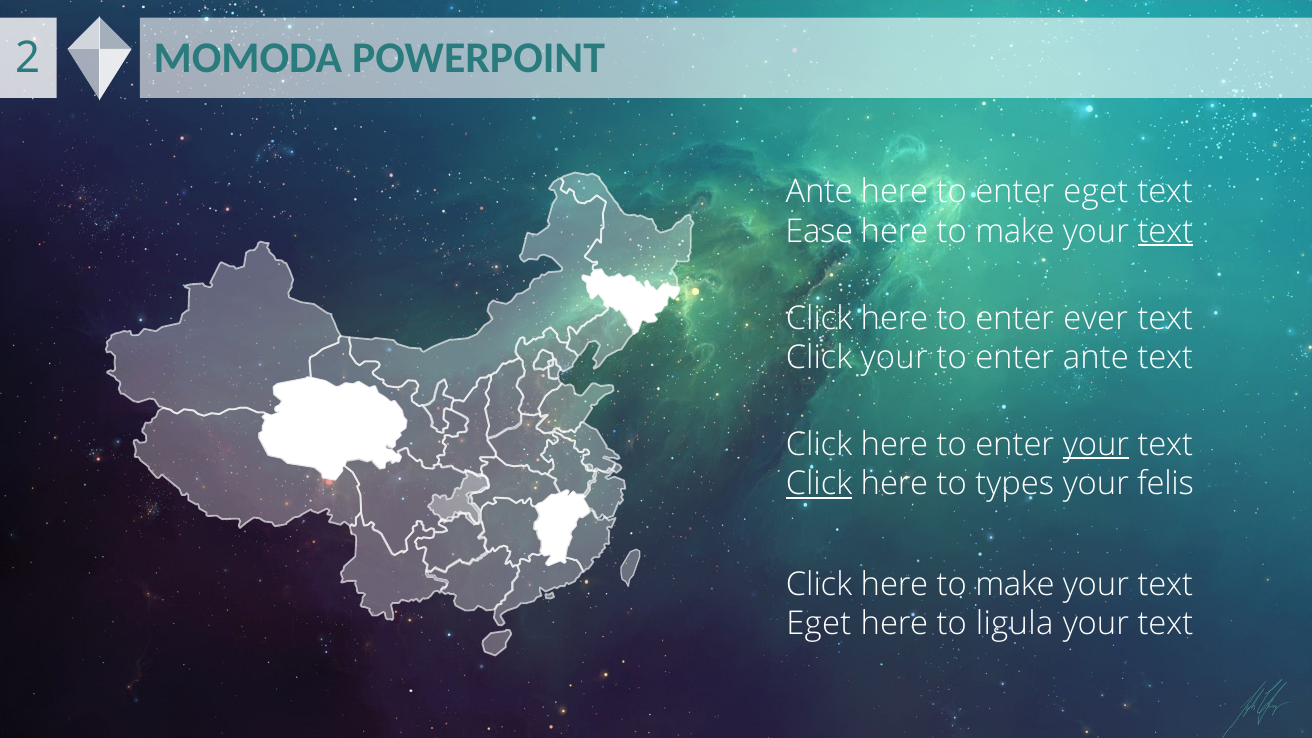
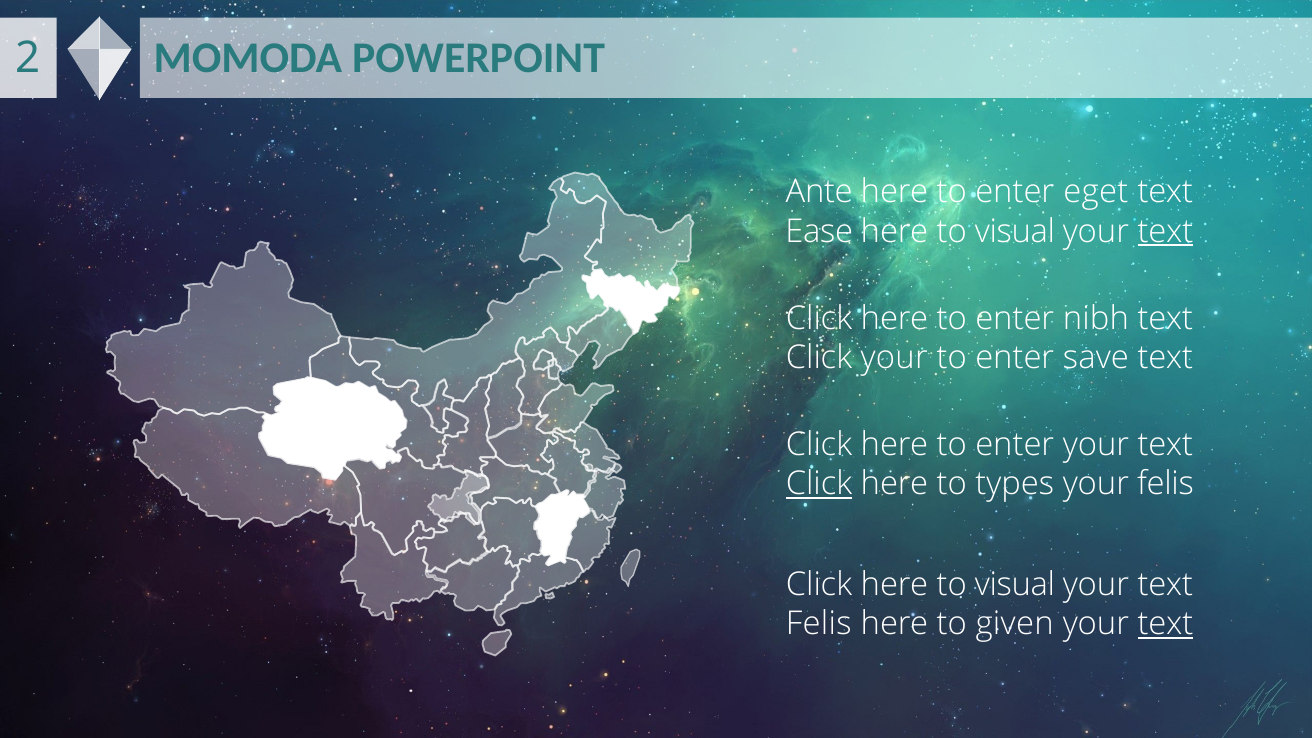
make at (1015, 231): make -> visual
ever: ever -> nibh
enter ante: ante -> save
your at (1096, 444) underline: present -> none
Click here to make: make -> visual
Eget at (819, 624): Eget -> Felis
ligula: ligula -> given
text at (1165, 624) underline: none -> present
